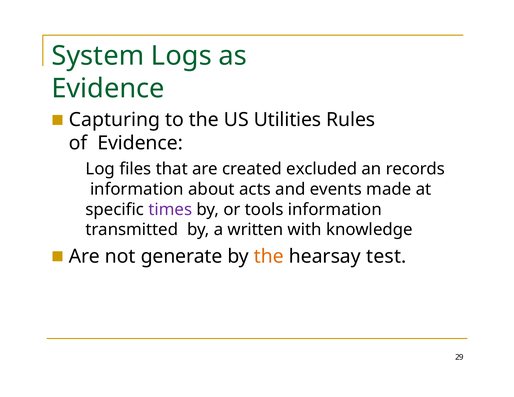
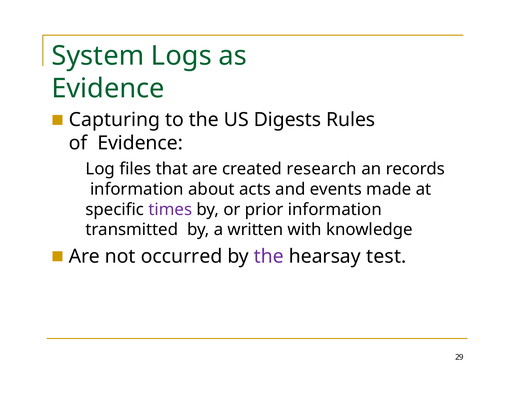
Utilities: Utilities -> Digests
excluded: excluded -> research
tools: tools -> prior
generate: generate -> occurred
the at (269, 256) colour: orange -> purple
